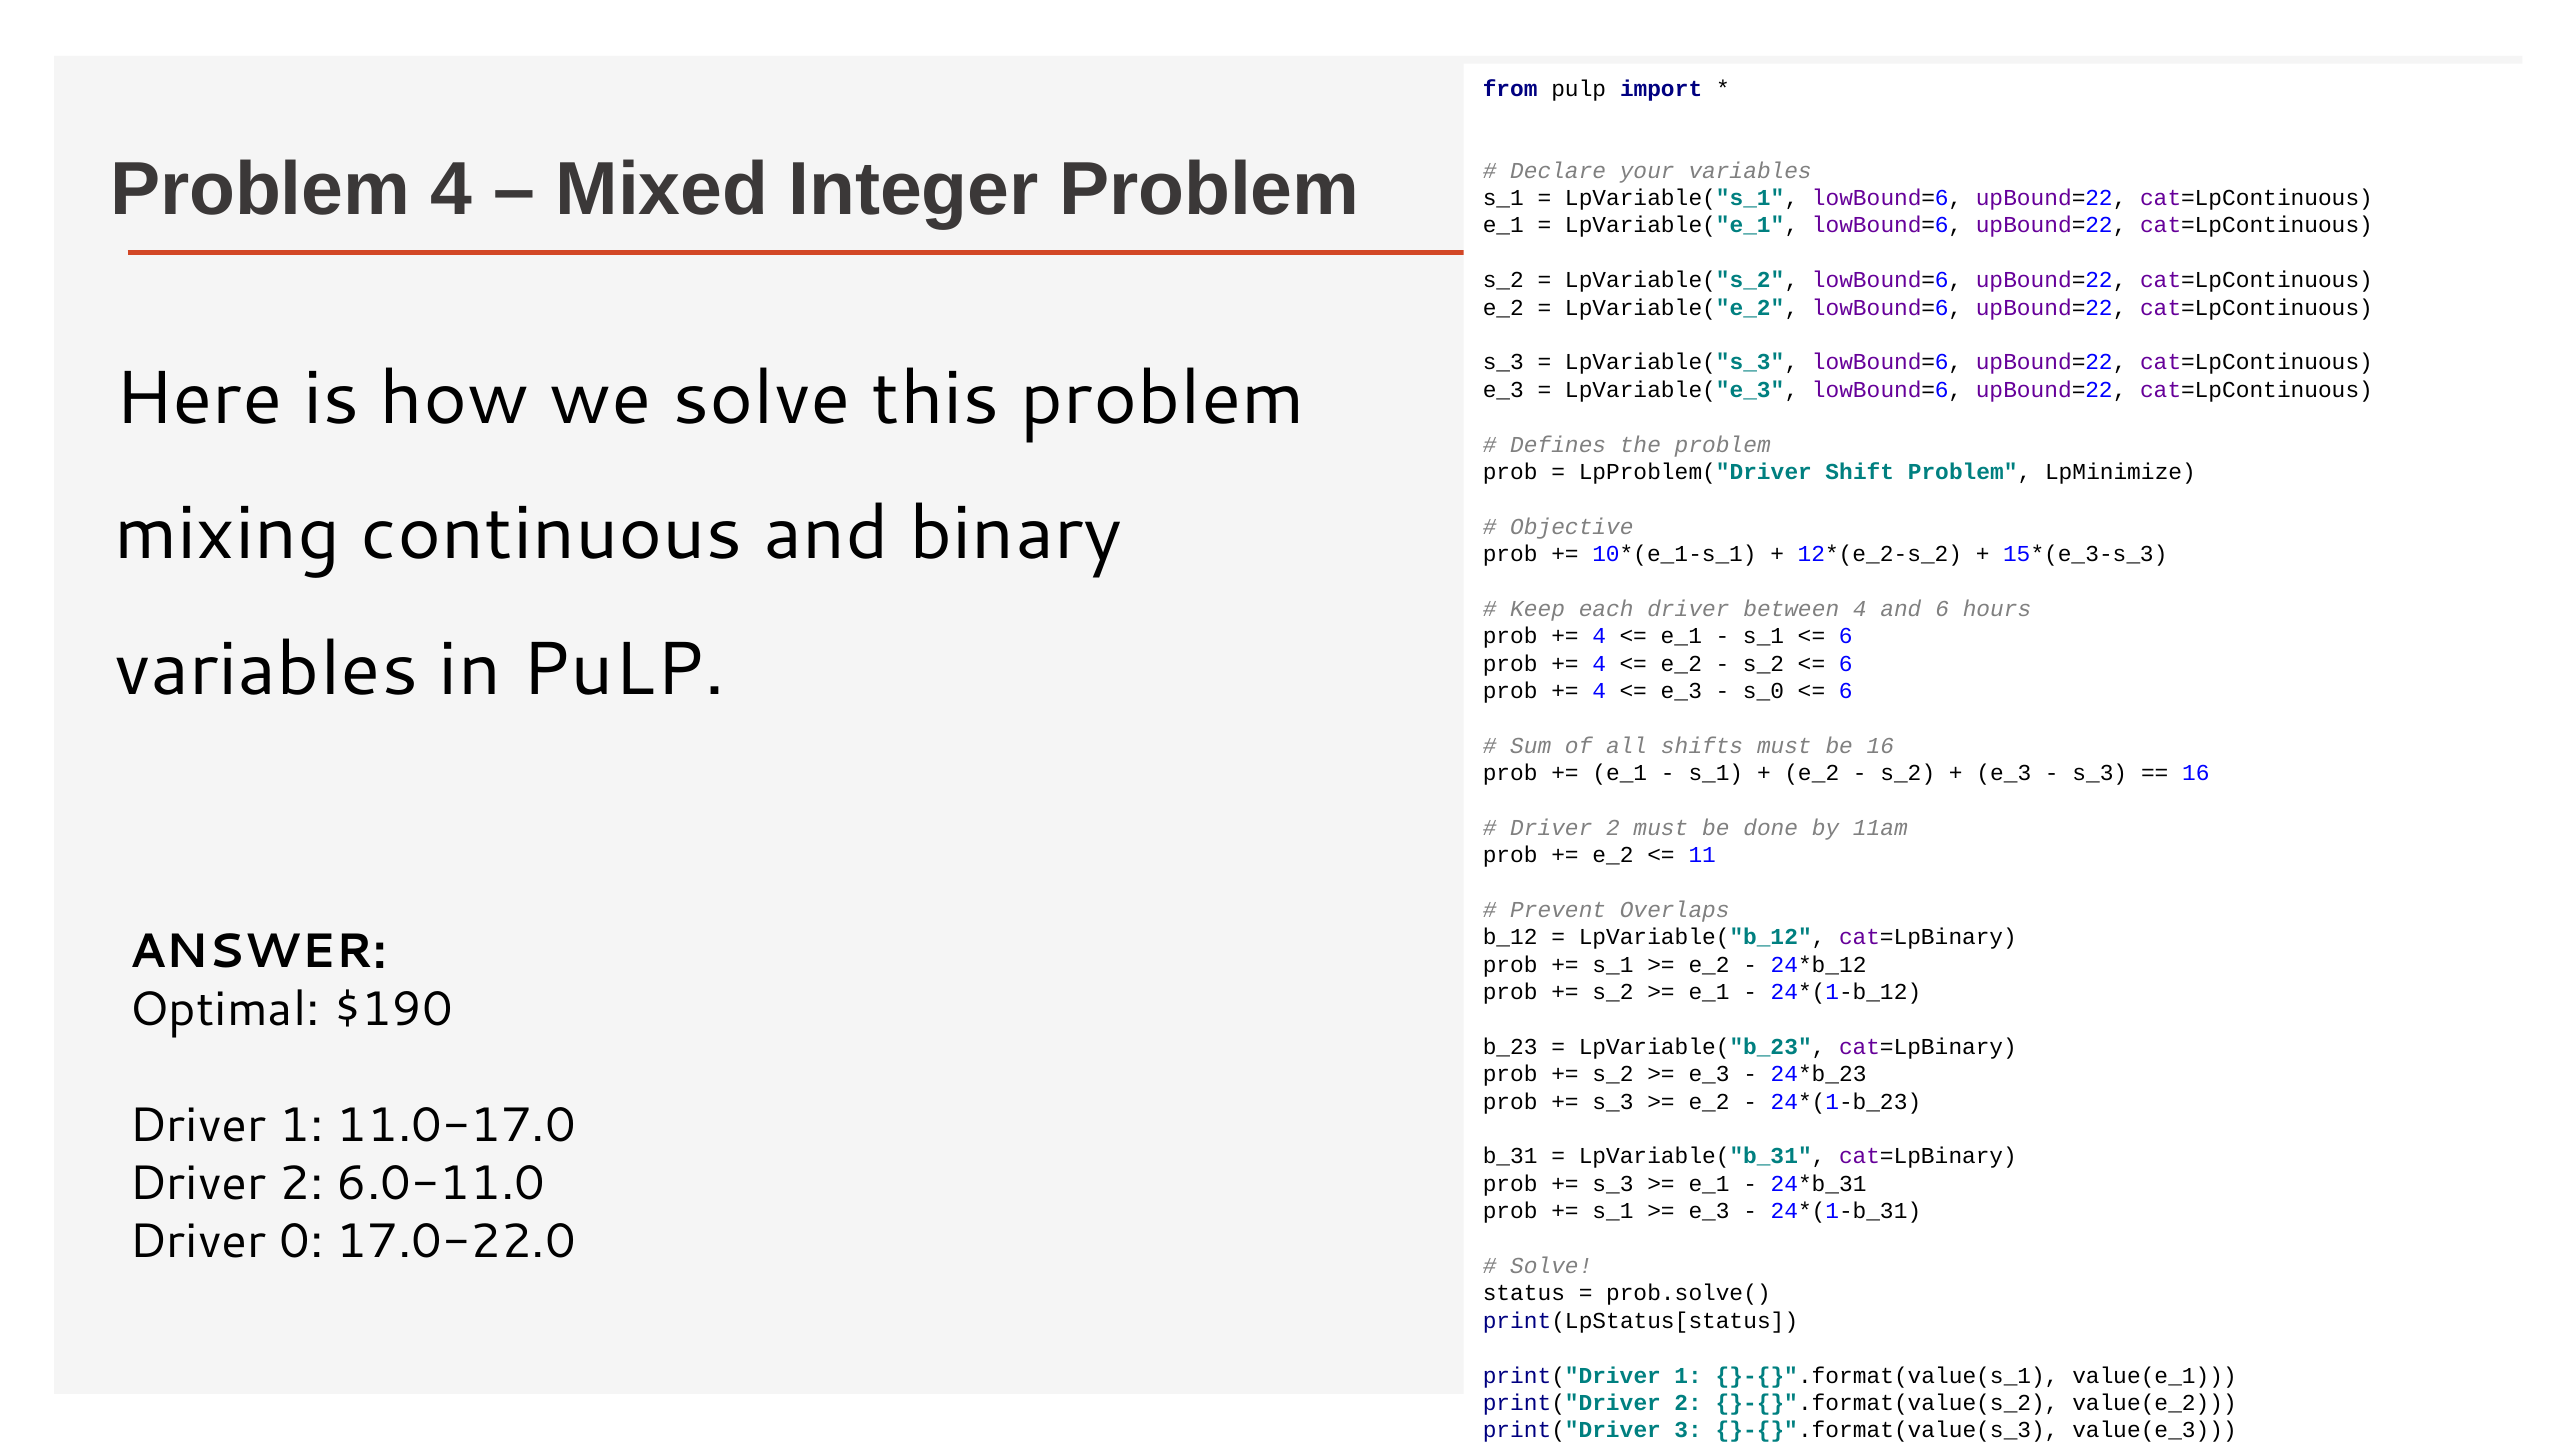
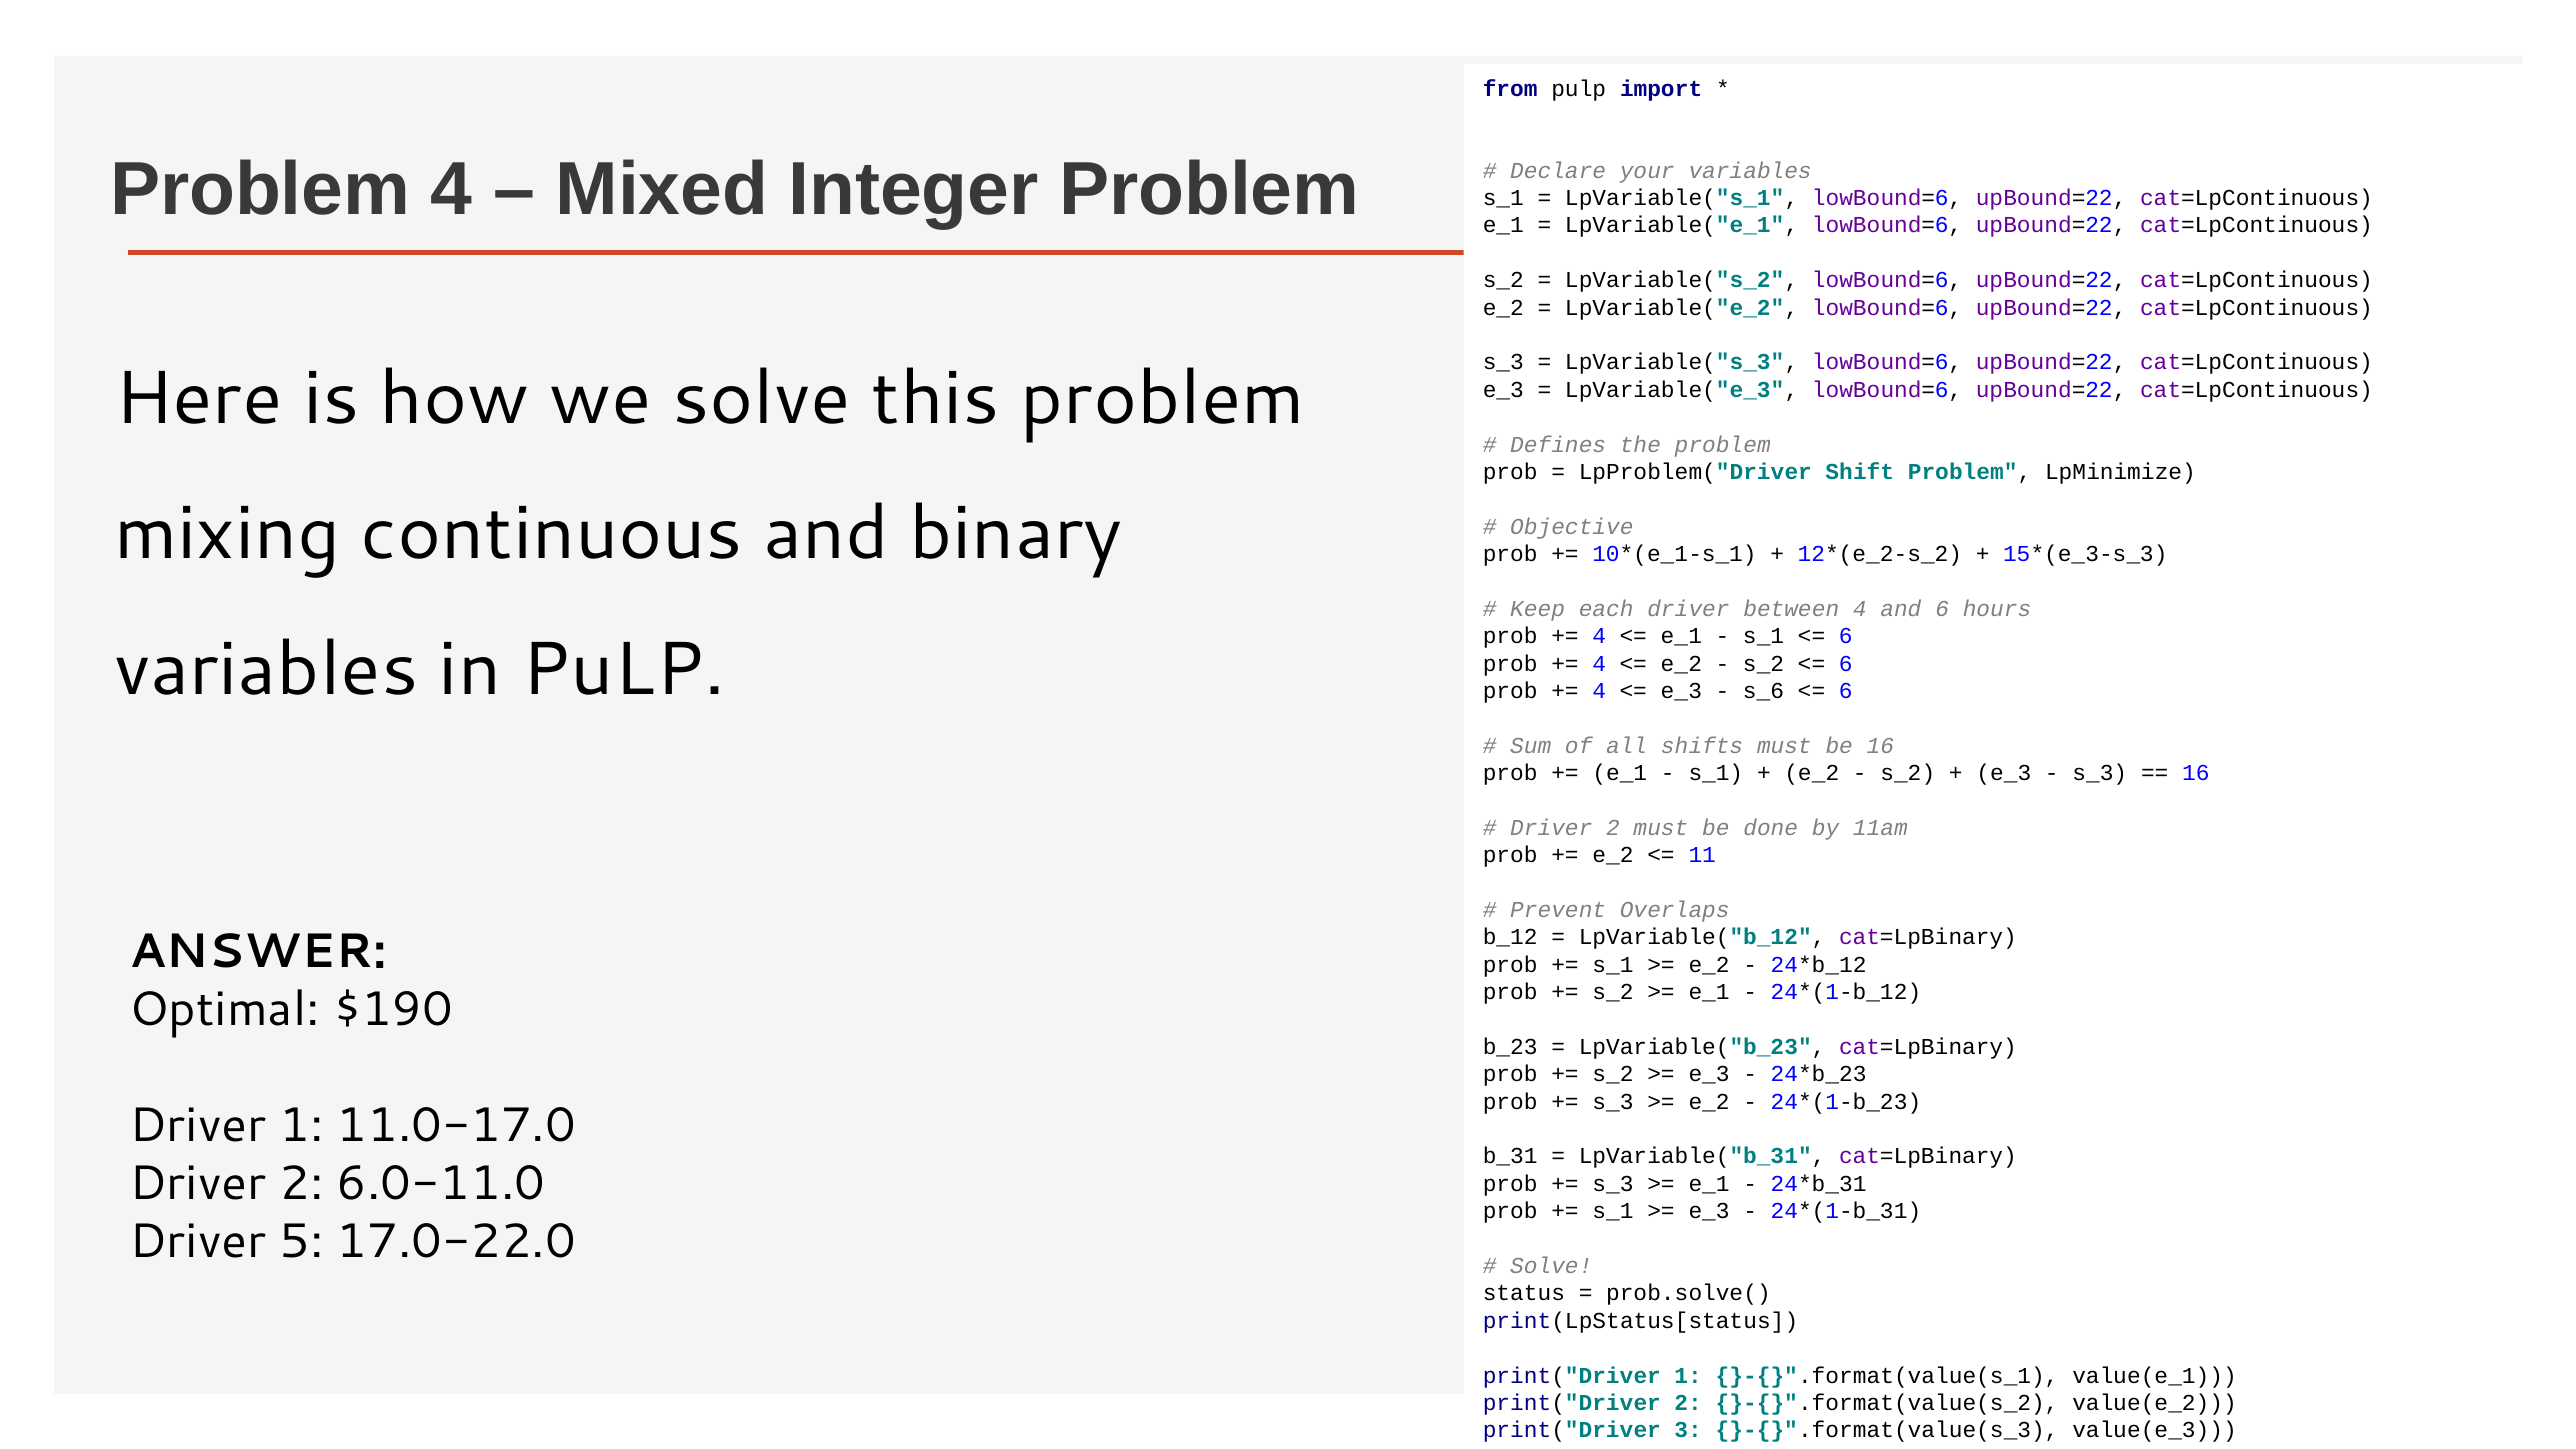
s_0: s_0 -> s_6
0: 0 -> 5
